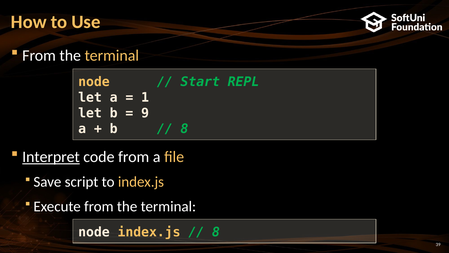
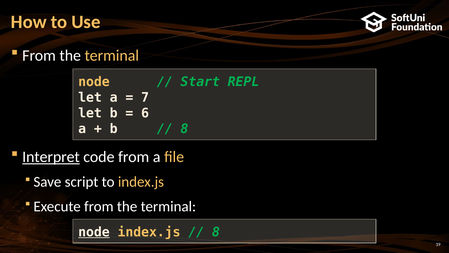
1: 1 -> 7
9: 9 -> 6
node at (94, 232) underline: none -> present
